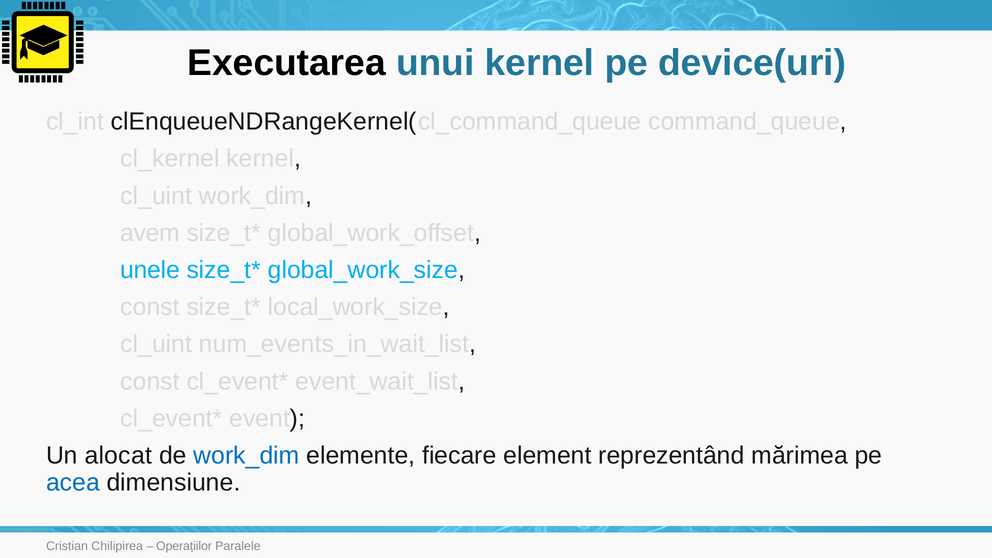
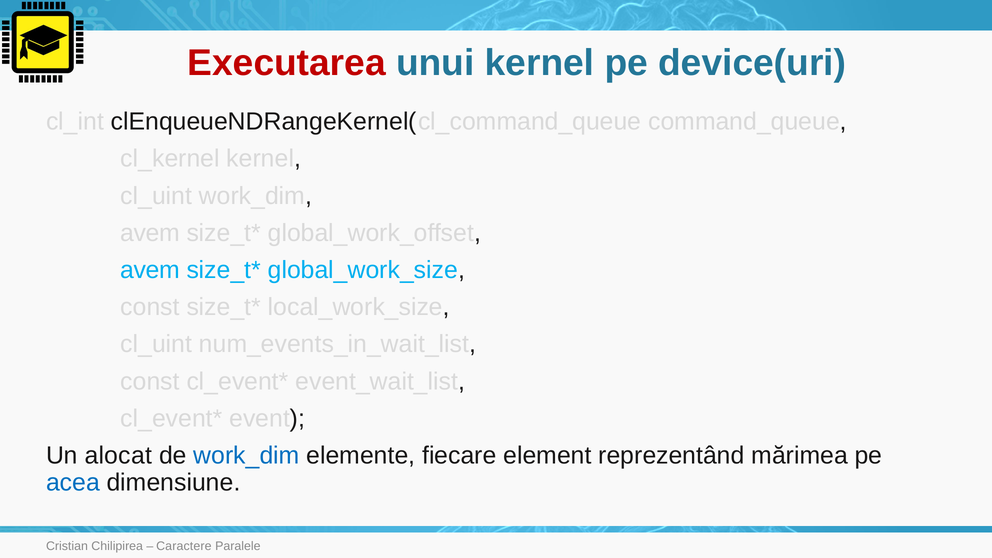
Executarea colour: black -> red
unele at (150, 270): unele -> avem
Operațiilor: Operațiilor -> Caractere
